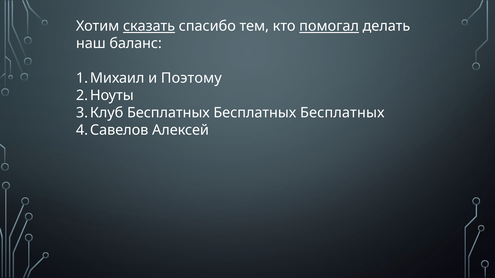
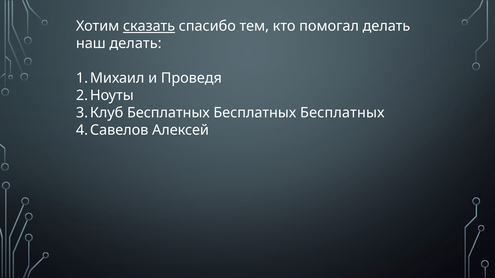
помогал underline: present -> none
наш баланс: баланс -> делать
Поэтому: Поэтому -> Проведя
